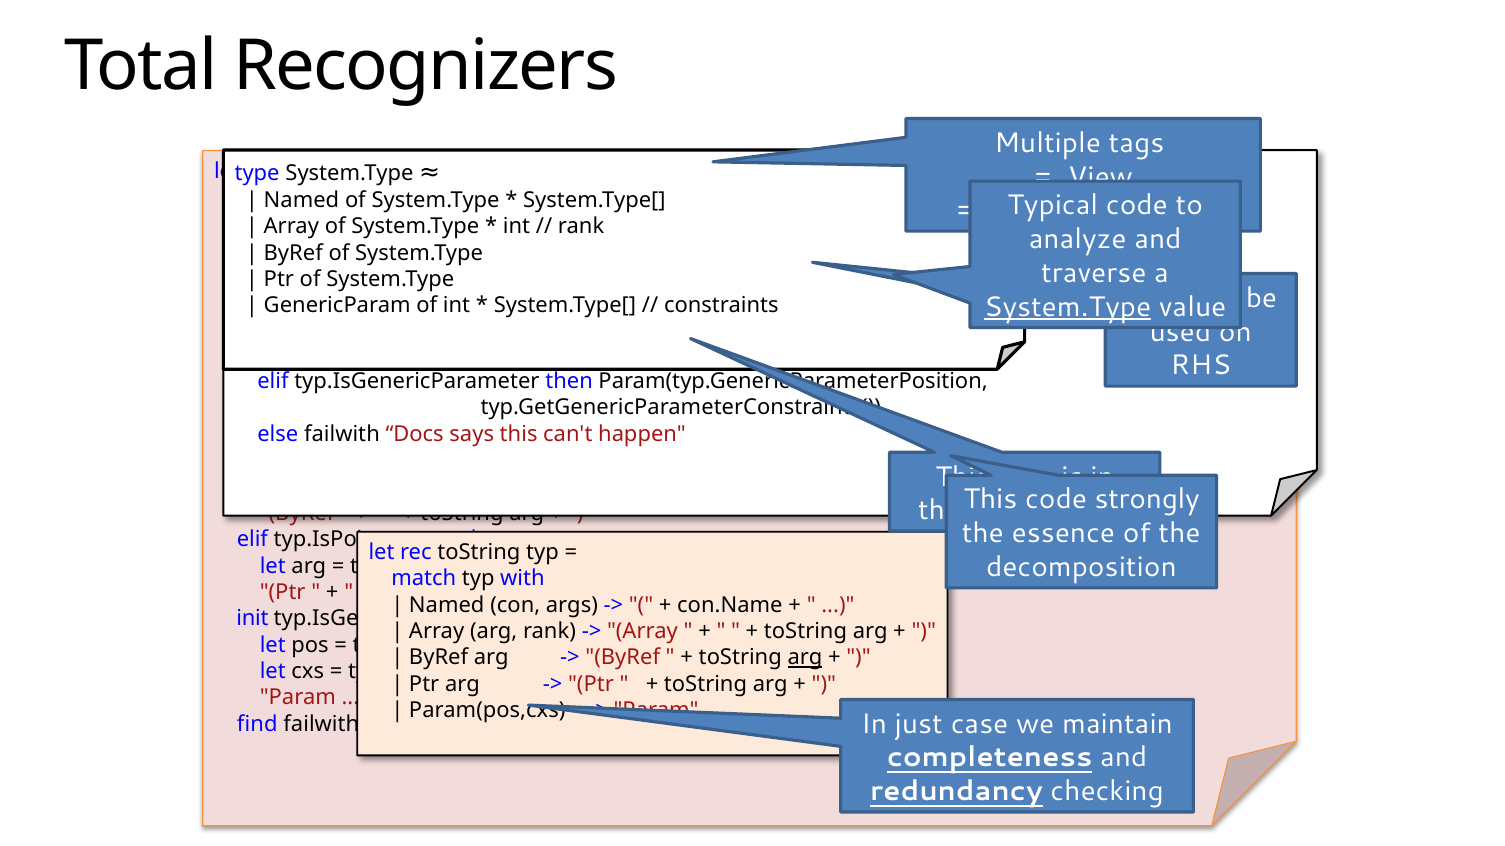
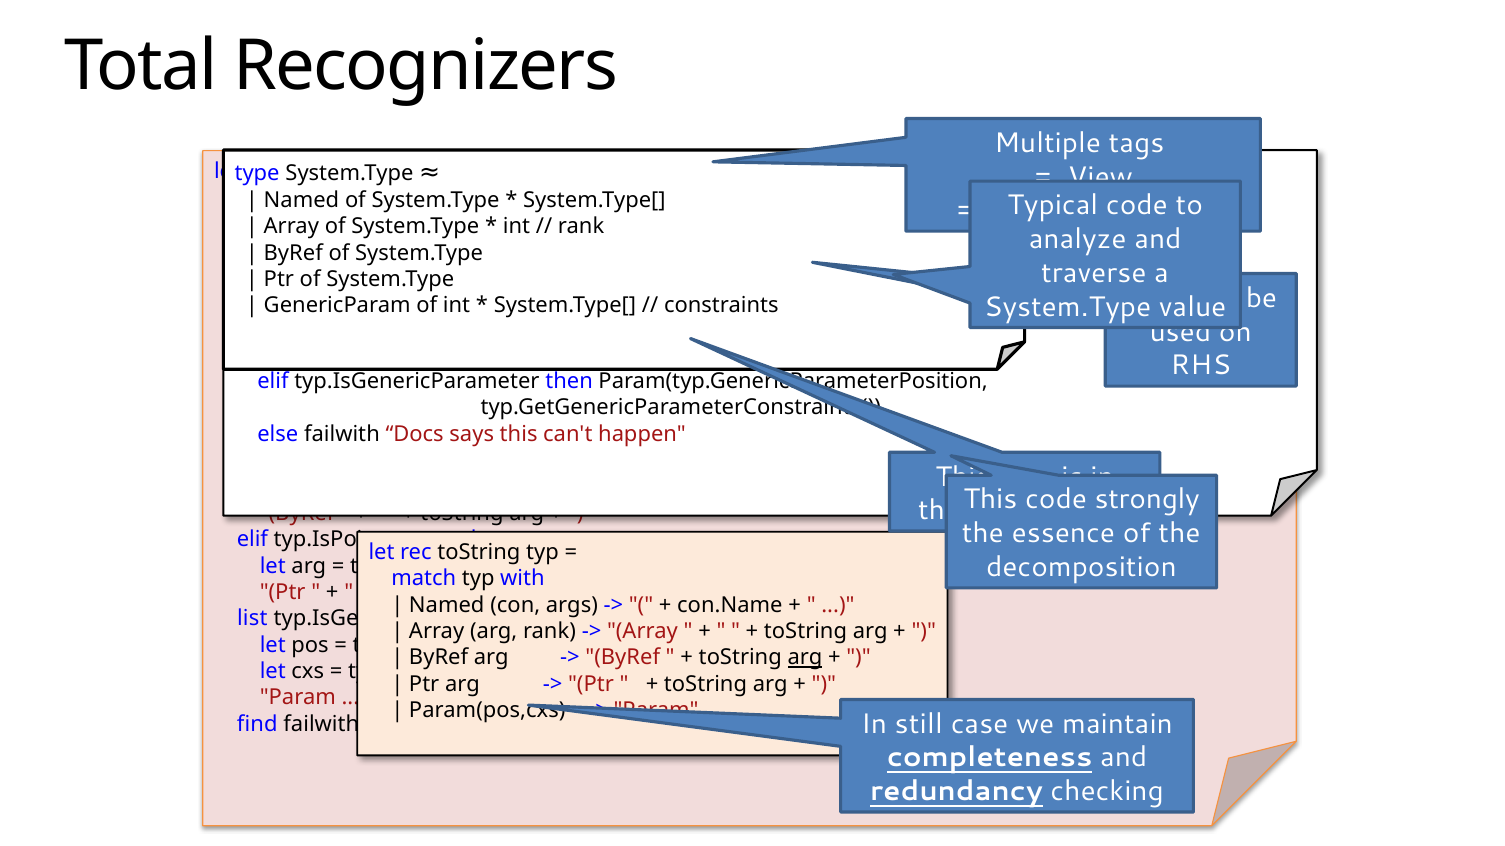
System.Type at (1068, 307) underline: present -> none
init: init -> list
just: just -> still
